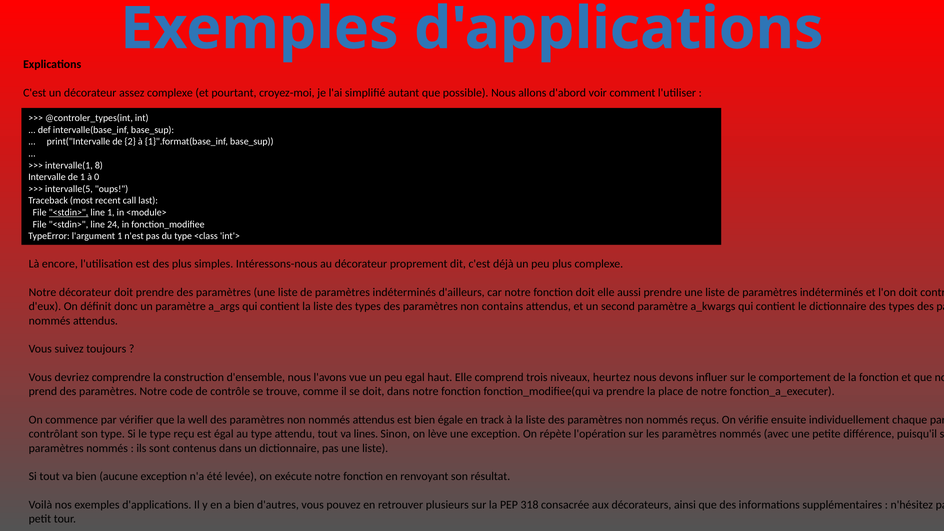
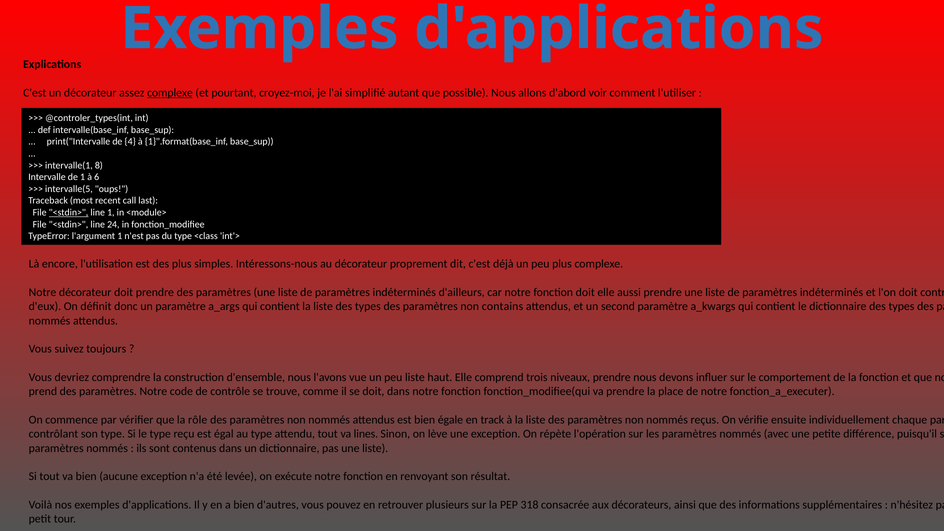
complexe at (170, 93) underline: none -> present
2: 2 -> 4
0: 0 -> 6
peu egal: egal -> liste
niveaux heurtez: heurtez -> prendre
well: well -> rôle
